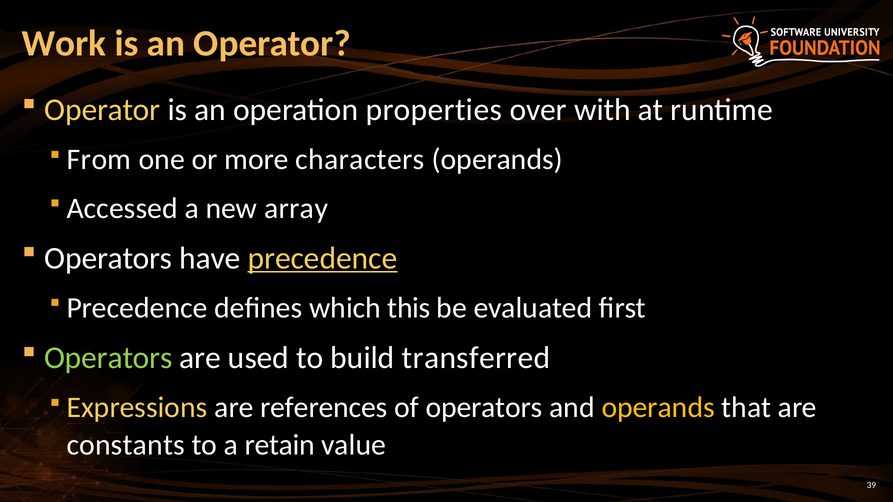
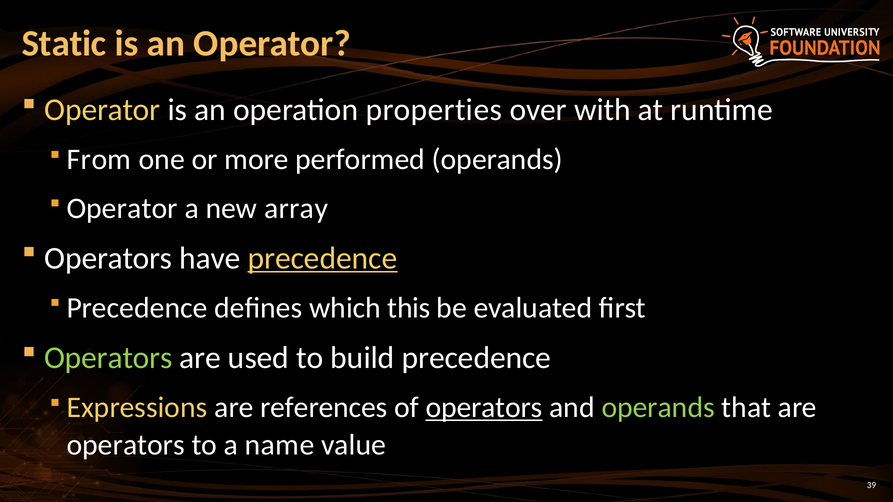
Work: Work -> Static
characters: characters -> performed
Accessed at (122, 208): Accessed -> Operator
build transferred: transferred -> precedence
operators at (484, 408) underline: none -> present
operands at (658, 408) colour: yellow -> light green
constants at (126, 445): constants -> operators
retain: retain -> name
